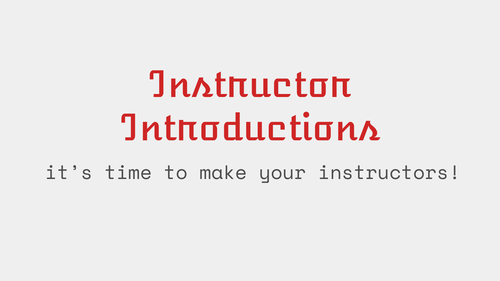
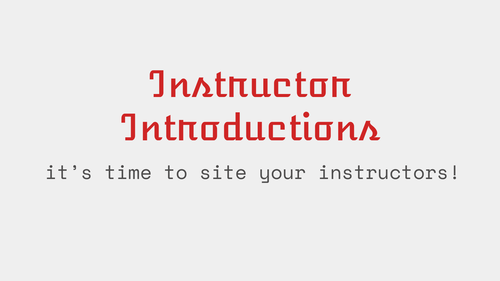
make: make -> site
